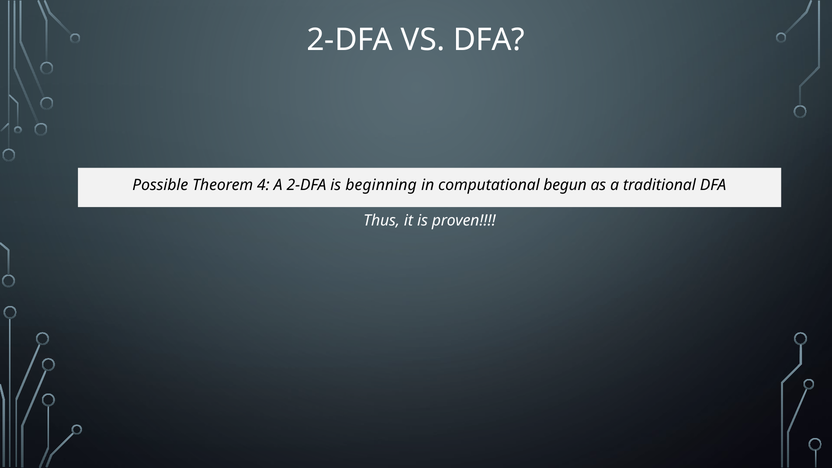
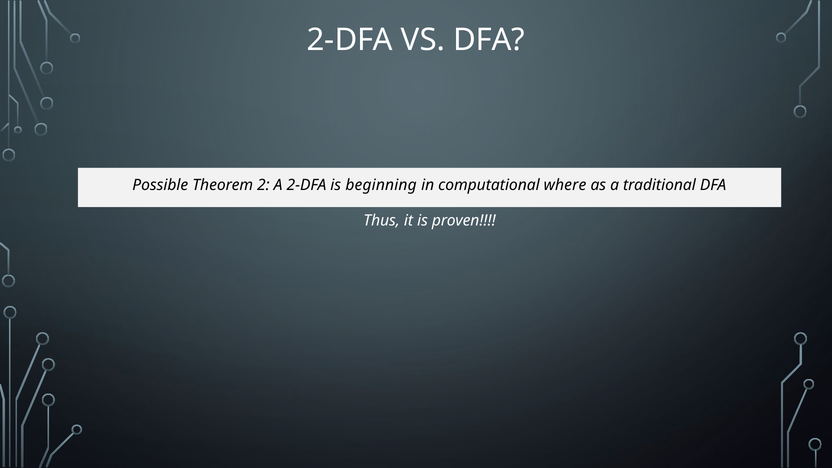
4: 4 -> 2
begun: begun -> where
